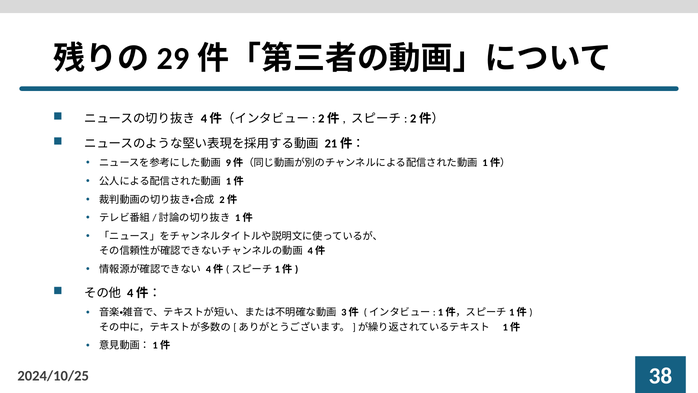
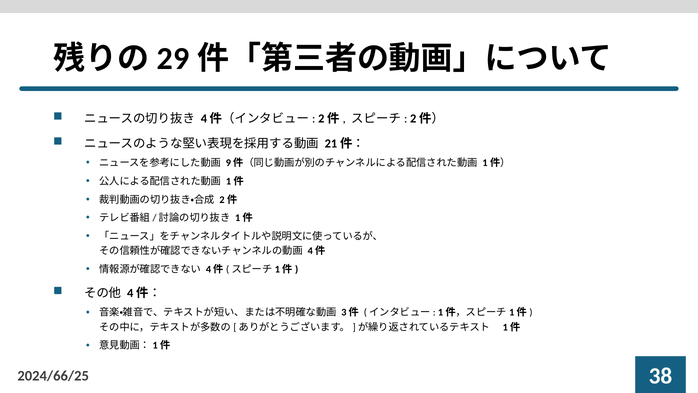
2024/10/25: 2024/10/25 -> 2024/66/25
